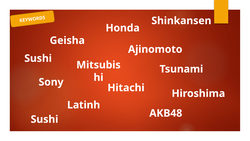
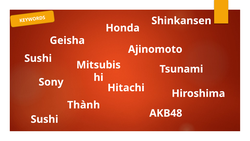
Latinh: Latinh -> Thành
